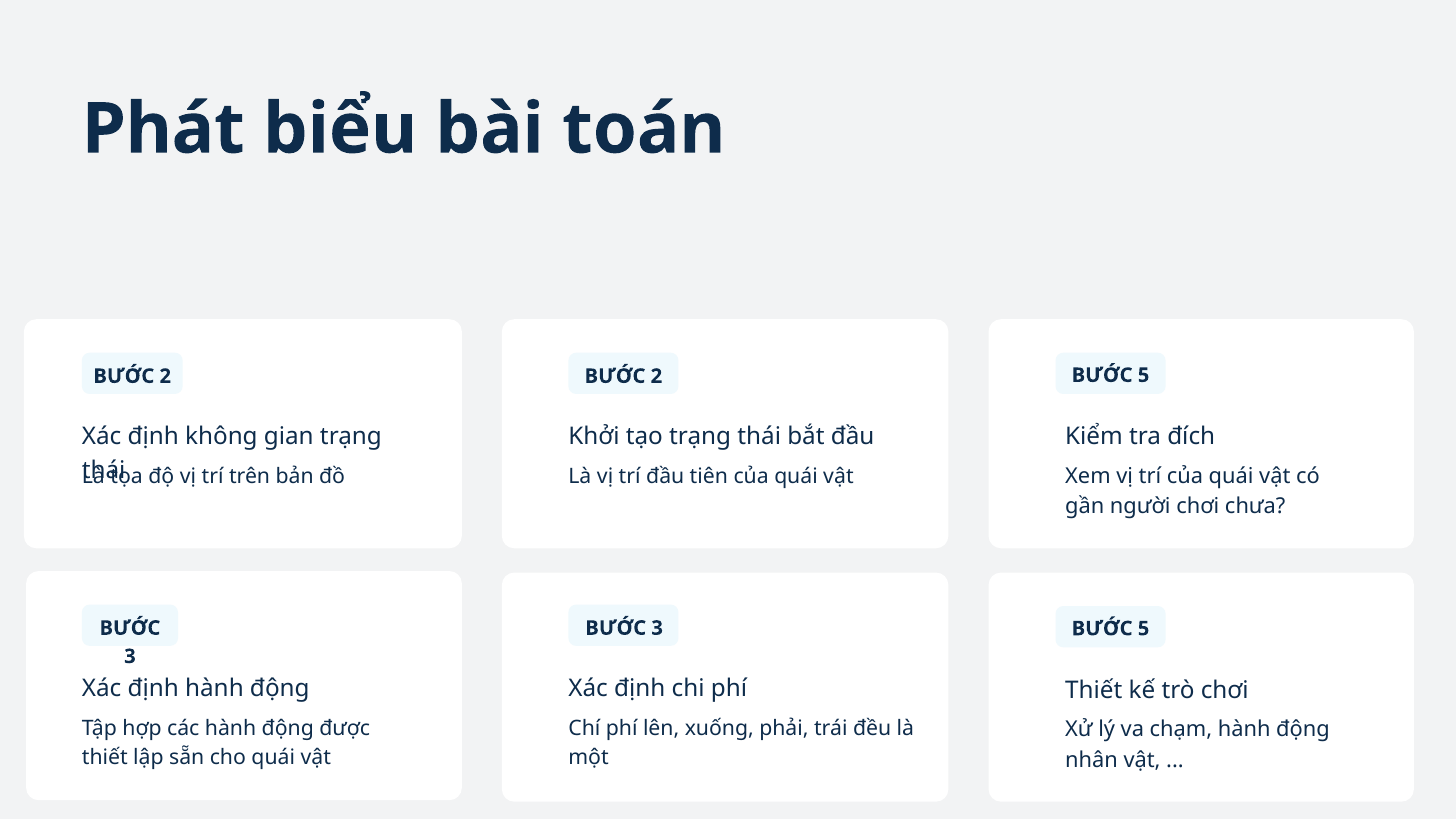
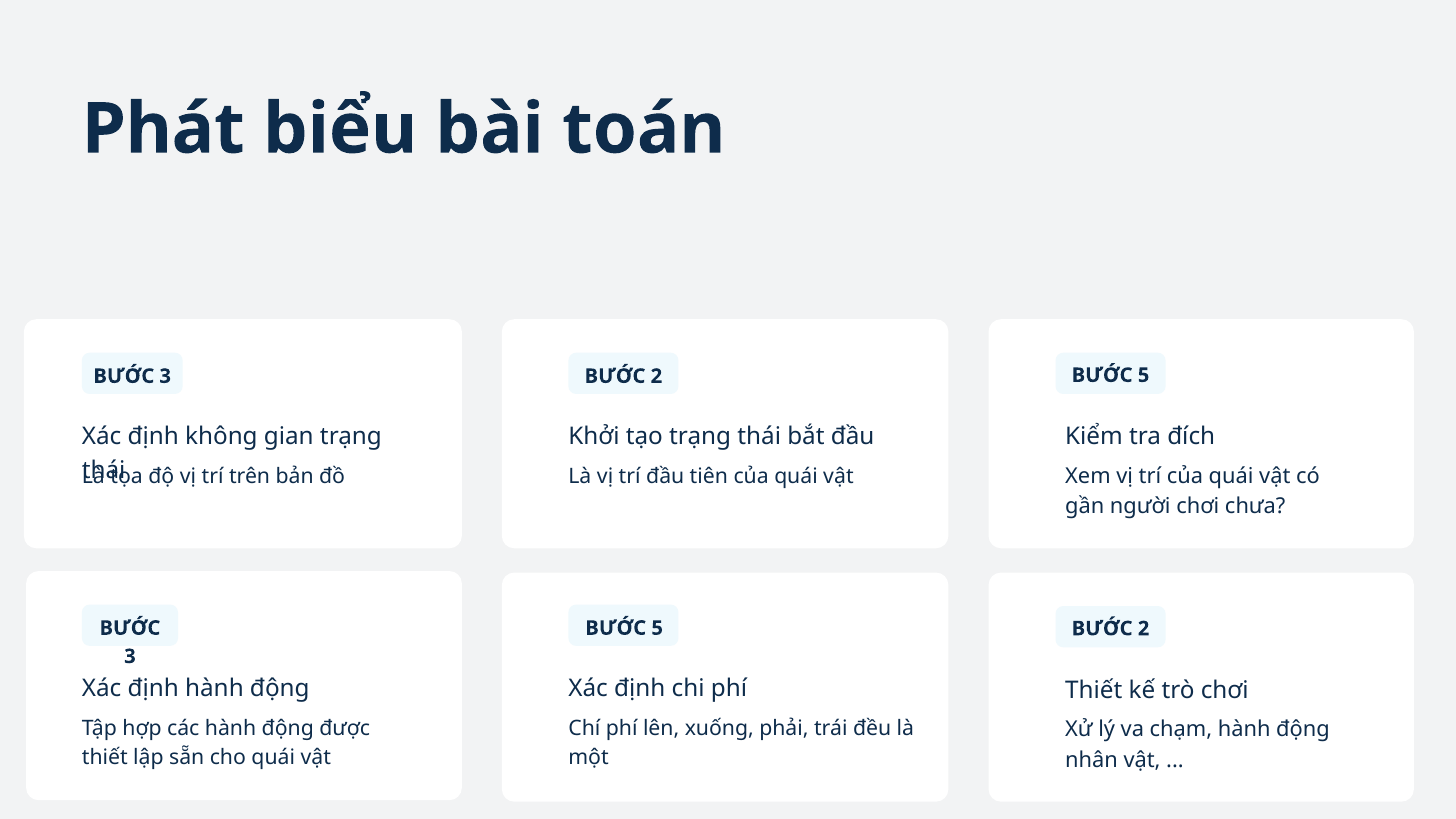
2 at (165, 376): 2 -> 3
3 at (657, 628): 3 -> 5
5 at (1144, 629): 5 -> 2
